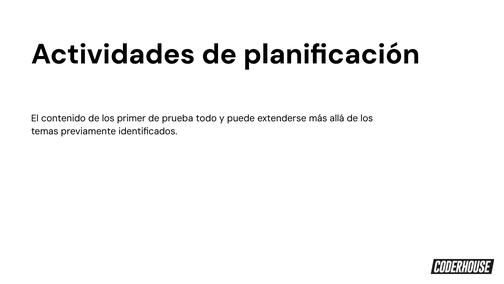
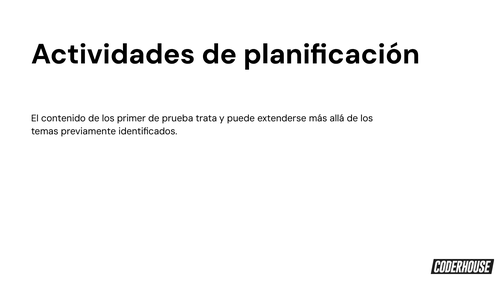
todo: todo -> trata
